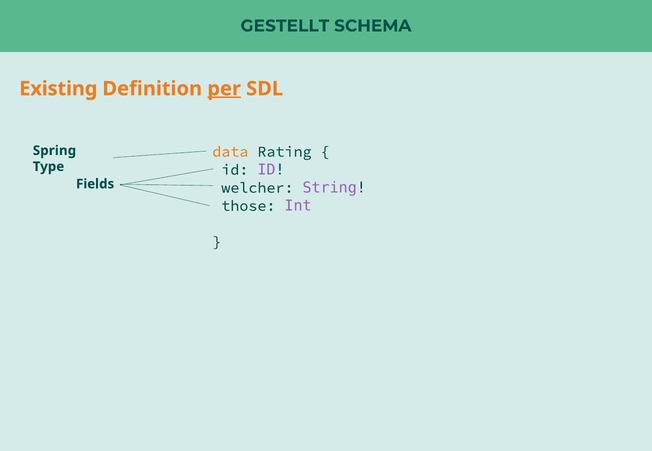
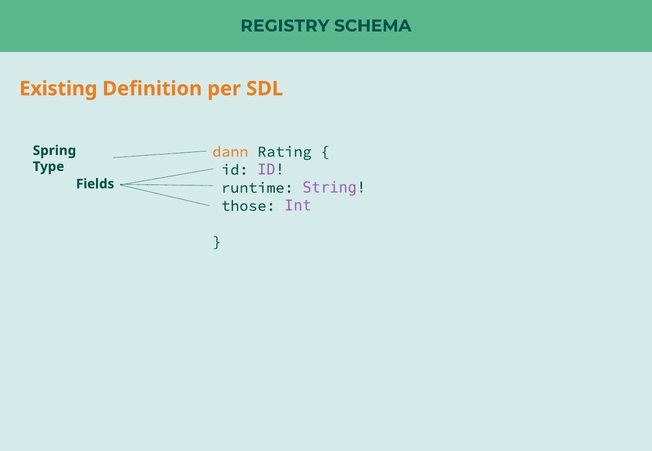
GESTELLT: GESTELLT -> REGISTRY
per underline: present -> none
data: data -> dann
welcher: welcher -> runtime
